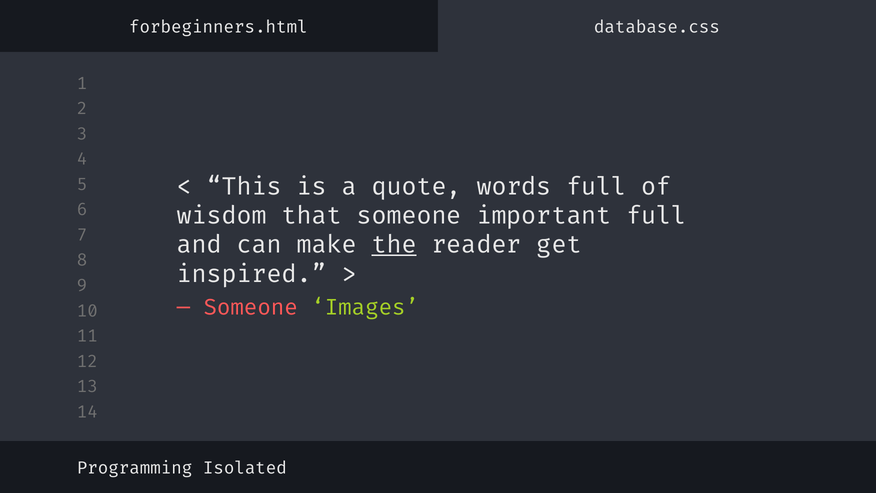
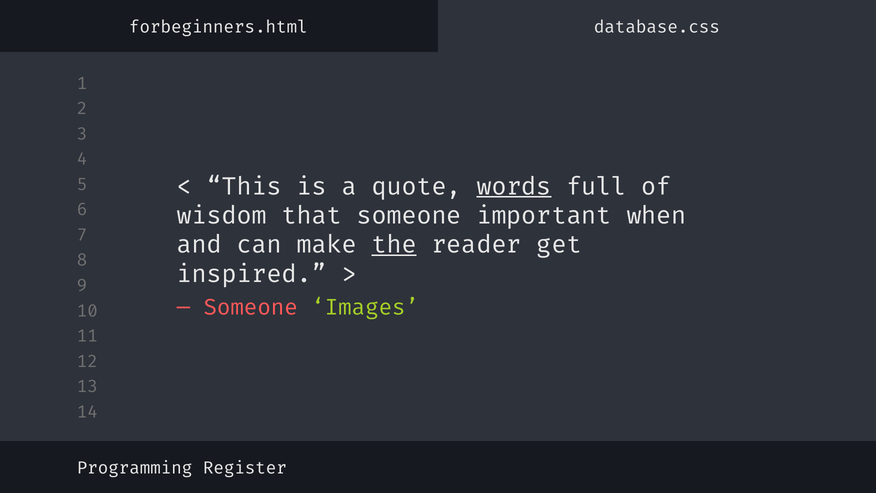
words underline: none -> present
important full: full -> when
Isolated: Isolated -> Register
